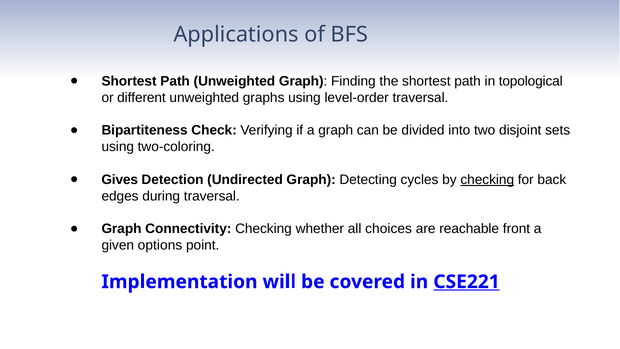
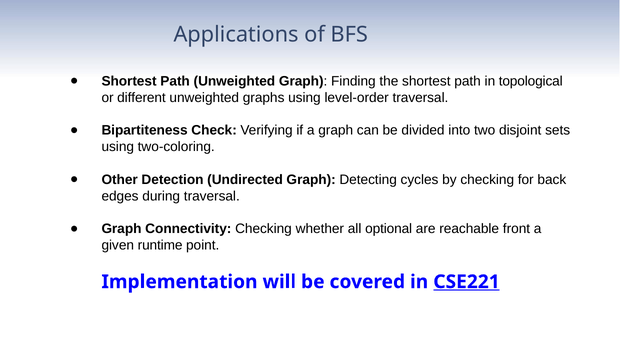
Gives: Gives -> Other
checking at (487, 180) underline: present -> none
choices: choices -> optional
options: options -> runtime
